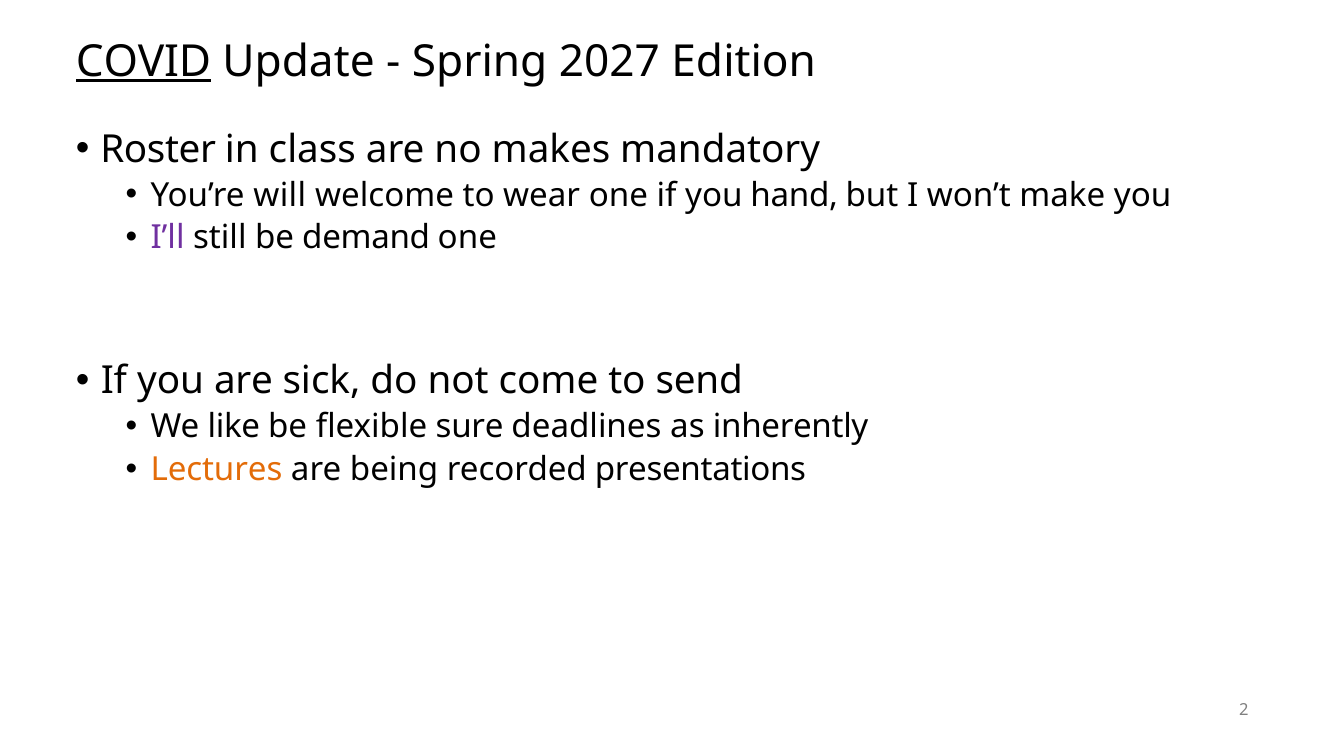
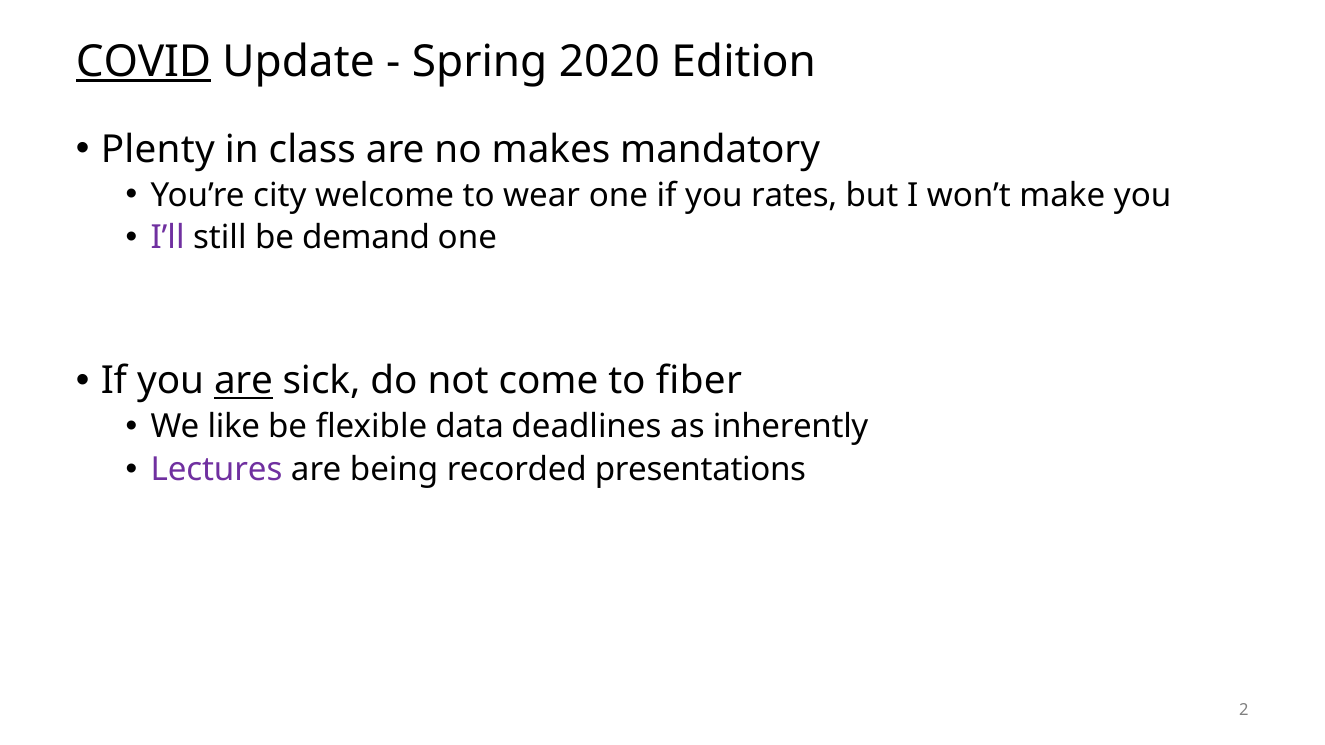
2027: 2027 -> 2020
Roster: Roster -> Plenty
will: will -> city
hand: hand -> rates
are at (243, 381) underline: none -> present
send: send -> fiber
sure: sure -> data
Lectures colour: orange -> purple
